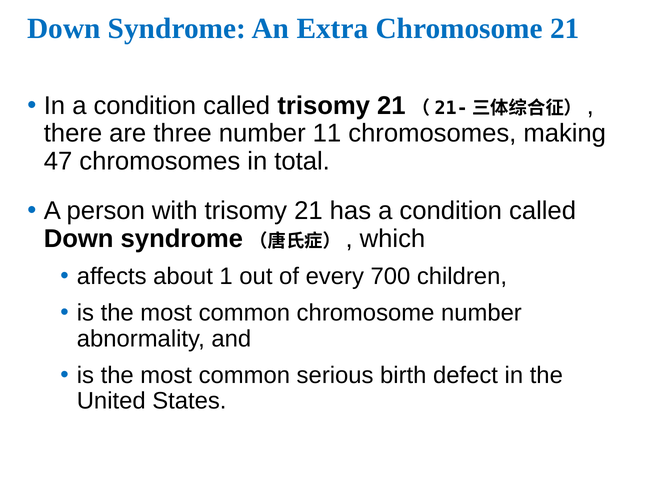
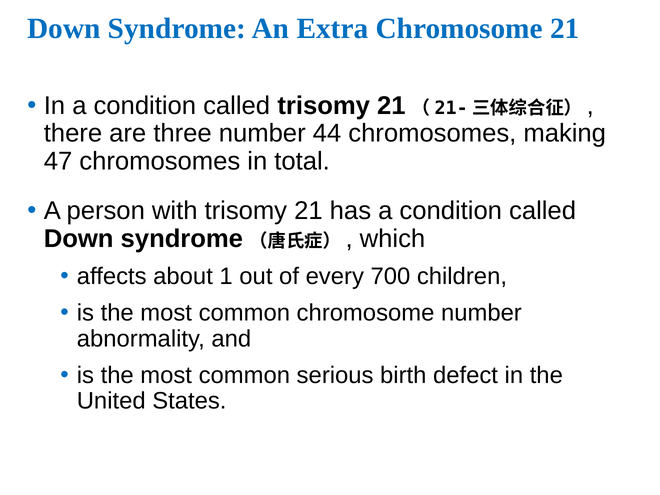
11: 11 -> 44
